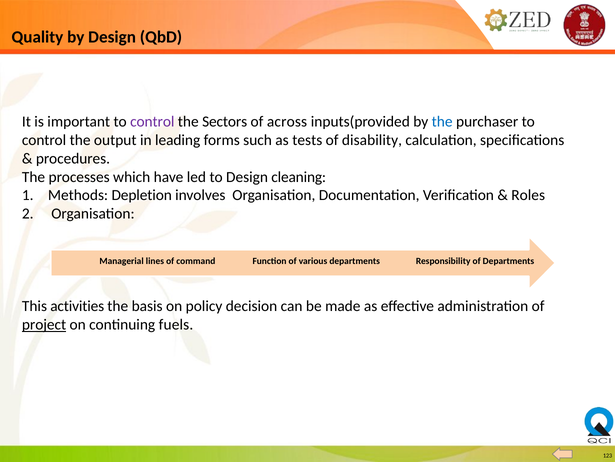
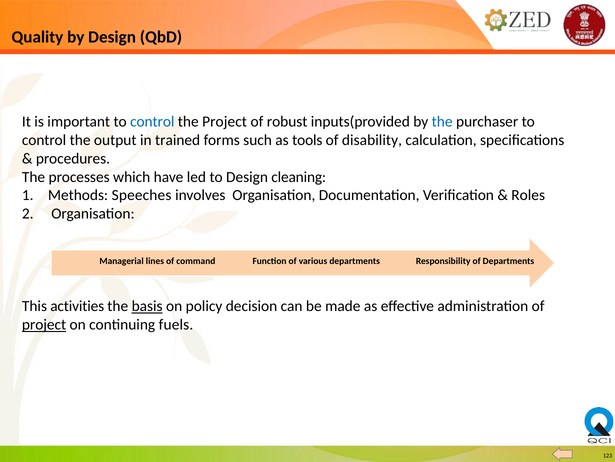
control at (152, 121) colour: purple -> blue
the Sectors: Sectors -> Project
across: across -> robust
leading: leading -> trained
tests: tests -> tools
Depletion: Depletion -> Speeches
basis underline: none -> present
